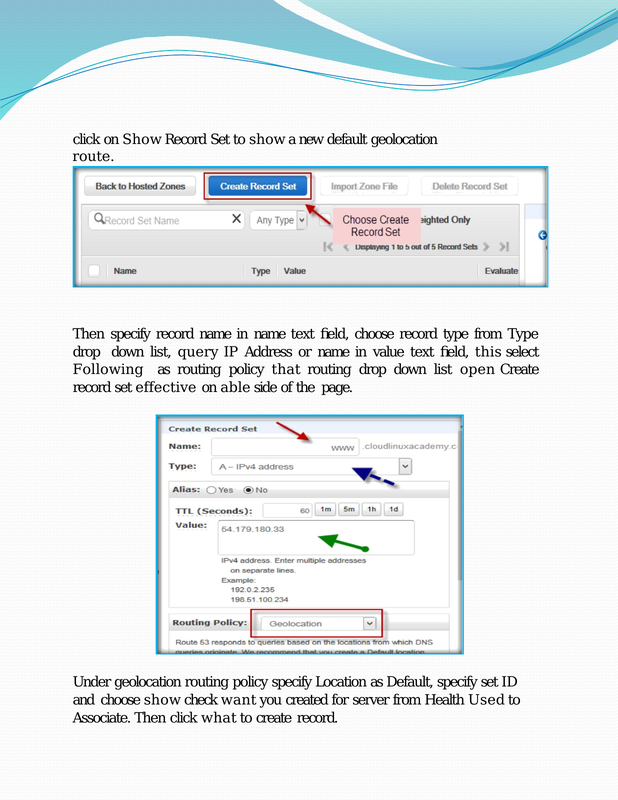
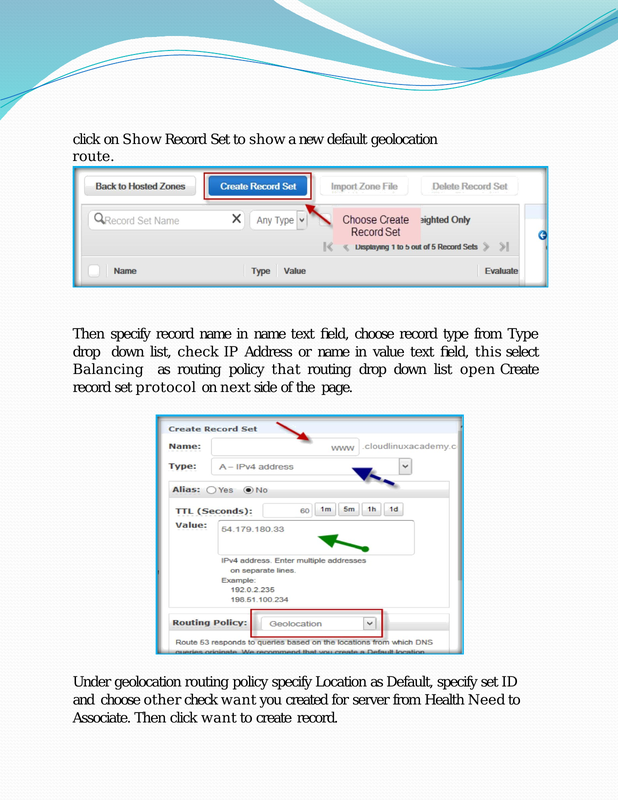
list query: query -> check
Following: Following -> Balancing
effective: effective -> protocol
able: able -> next
choose show: show -> other
Used: Used -> Need
click what: what -> want
